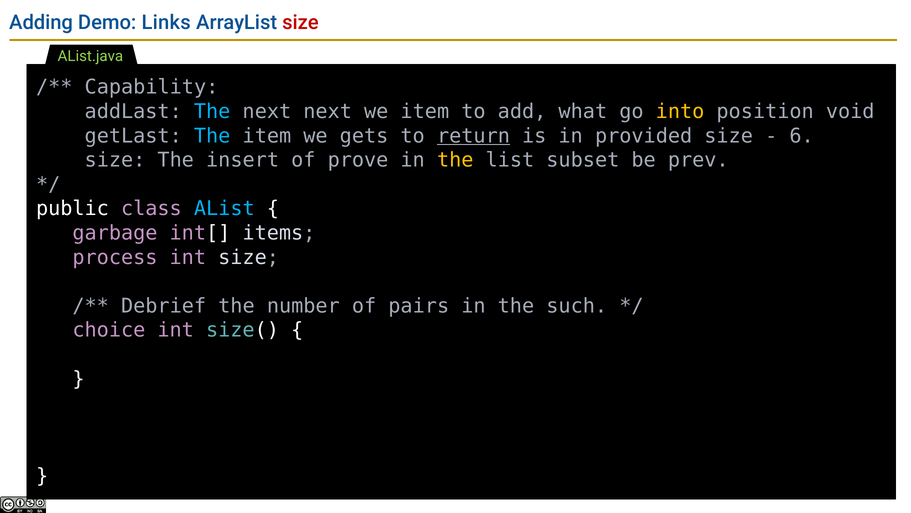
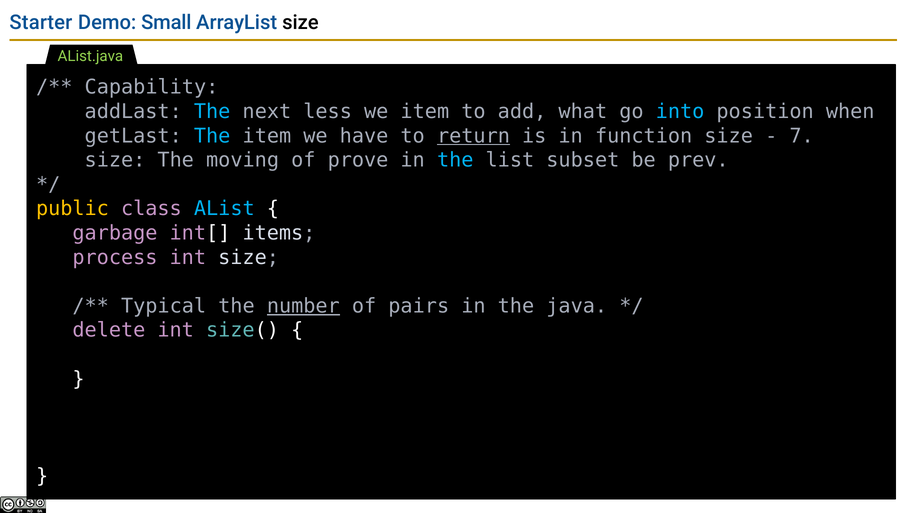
Adding: Adding -> Starter
Links: Links -> Small
size at (300, 23) colour: red -> black
next next: next -> less
into colour: yellow -> light blue
void: void -> when
gets: gets -> have
provided: provided -> function
6: 6 -> 7
insert: insert -> moving
the at (455, 160) colour: yellow -> light blue
public colour: white -> yellow
Debrief: Debrief -> Typical
number underline: none -> present
such: such -> java
choice: choice -> delete
